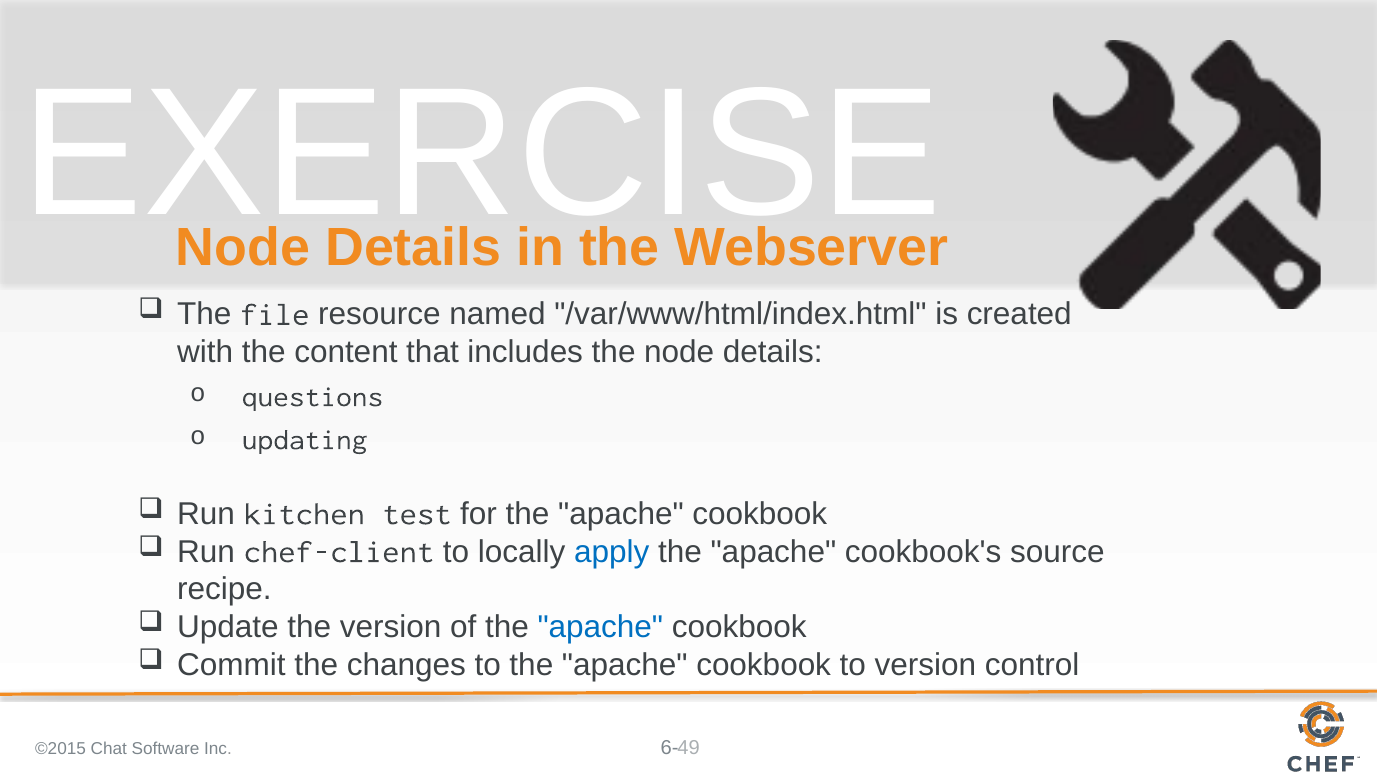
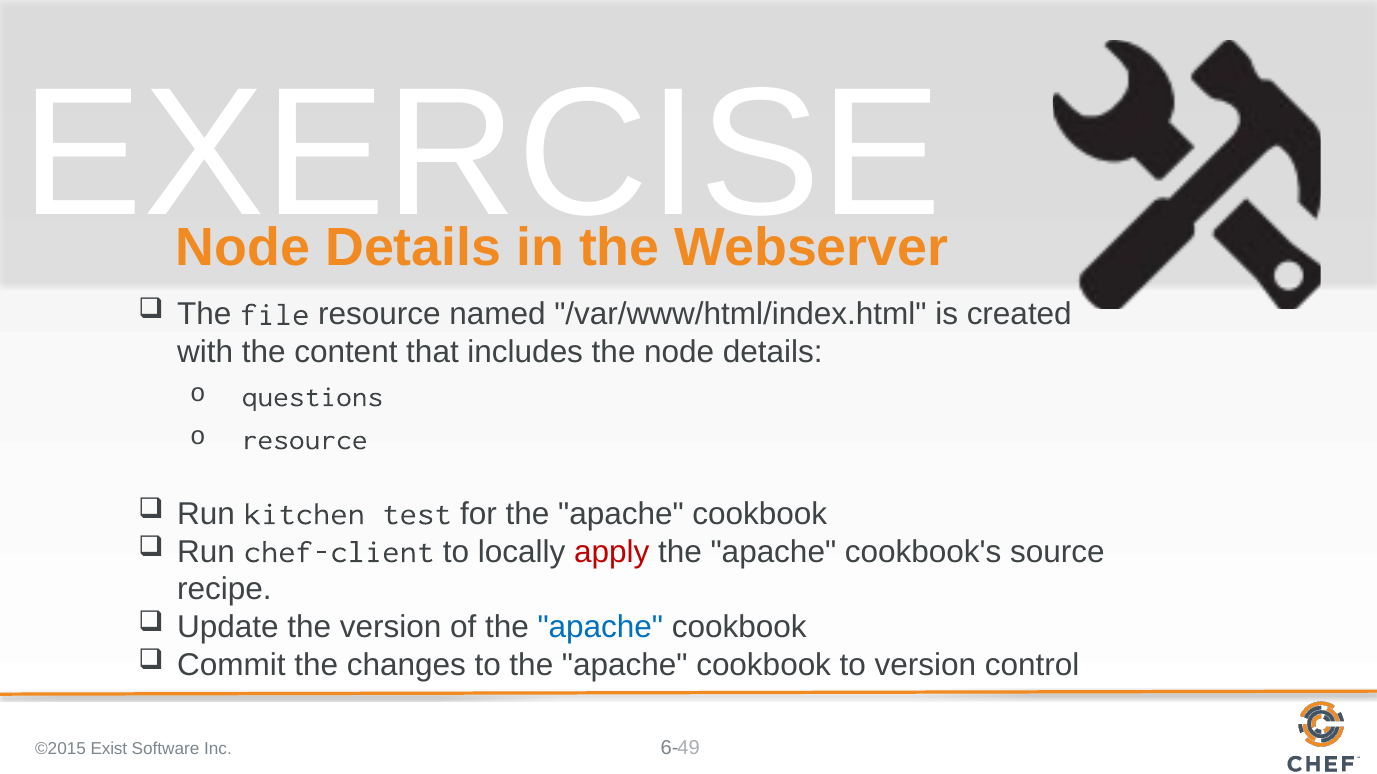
updating at (305, 440): updating -> resource
apply colour: blue -> red
Chat: Chat -> Exist
